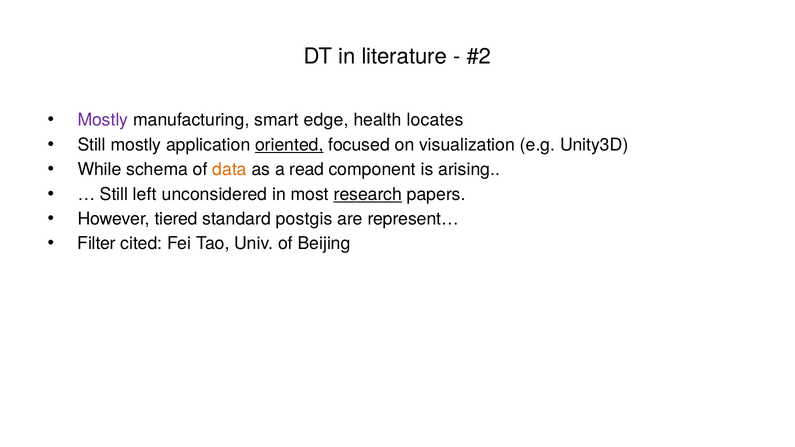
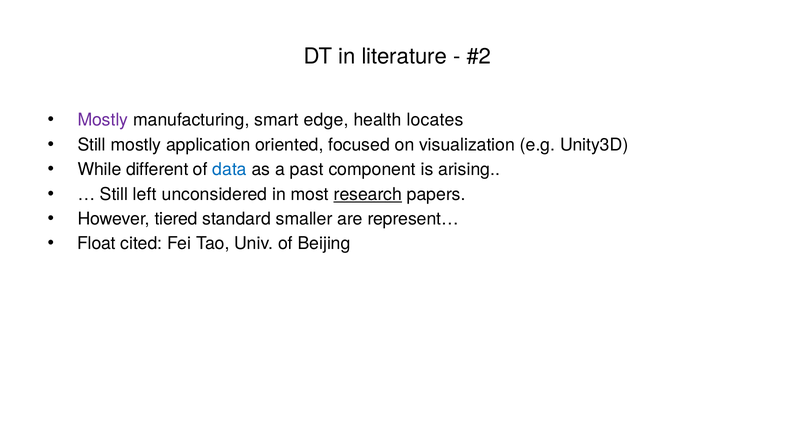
oriented underline: present -> none
schema: schema -> different
data colour: orange -> blue
read: read -> past
postgis: postgis -> smaller
Filter: Filter -> Float
